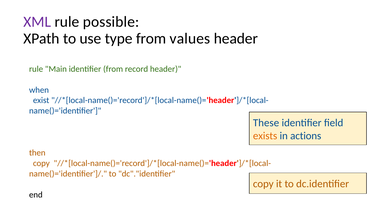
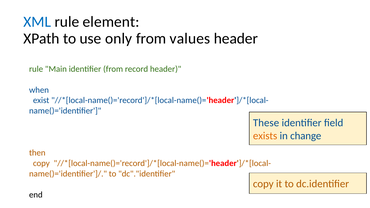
XML colour: purple -> blue
possible: possible -> element
type: type -> only
actions: actions -> change
